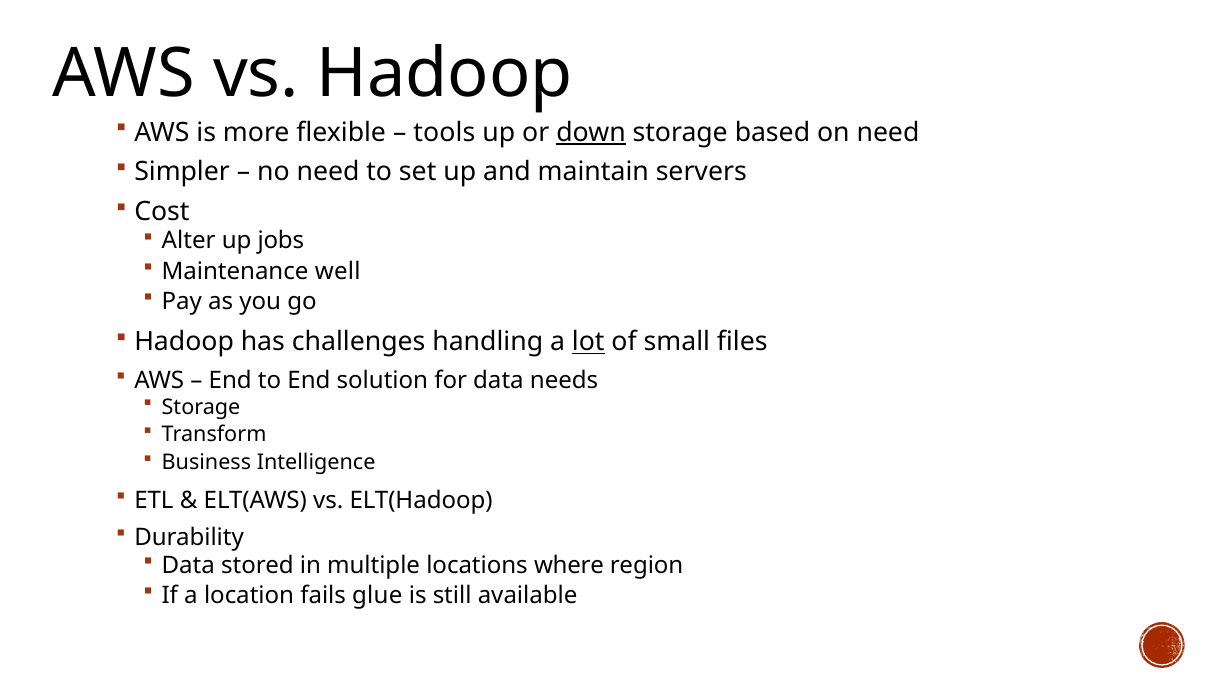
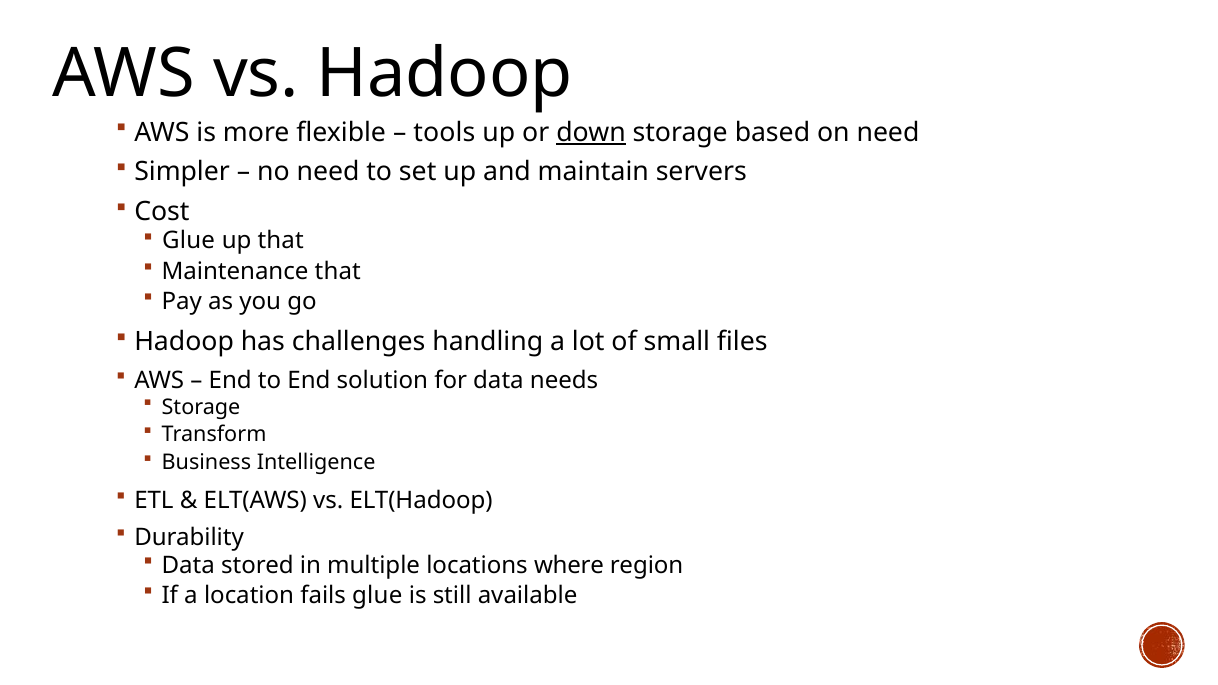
Alter at (189, 241): Alter -> Glue
up jobs: jobs -> that
Maintenance well: well -> that
lot underline: present -> none
